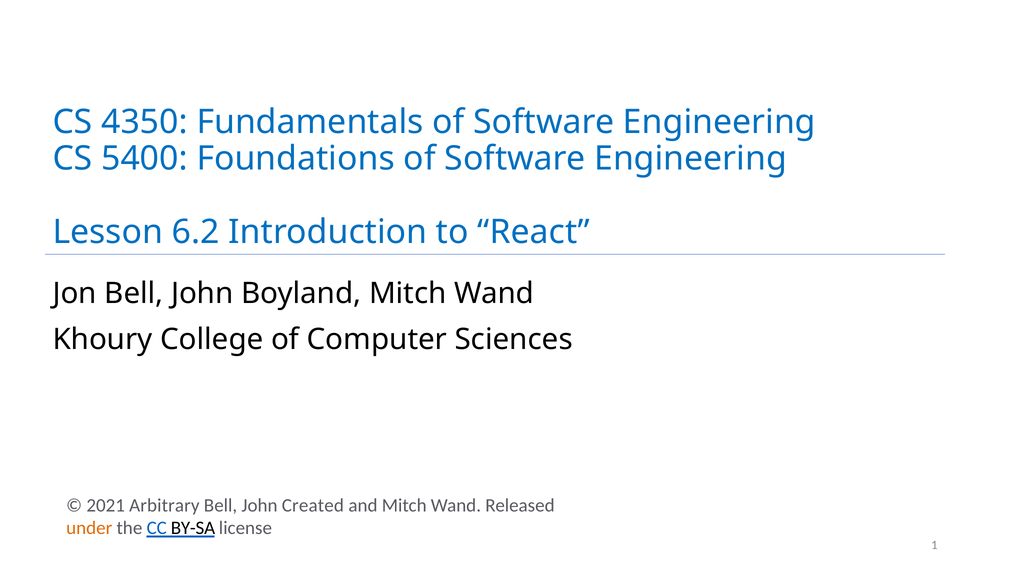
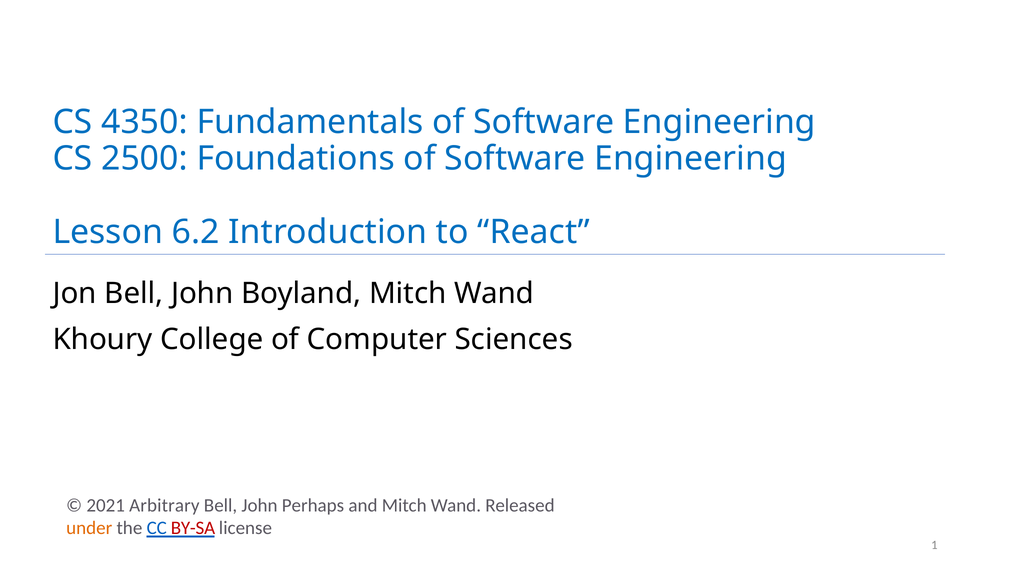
5400: 5400 -> 2500
Created: Created -> Perhaps
BY-SA colour: black -> red
